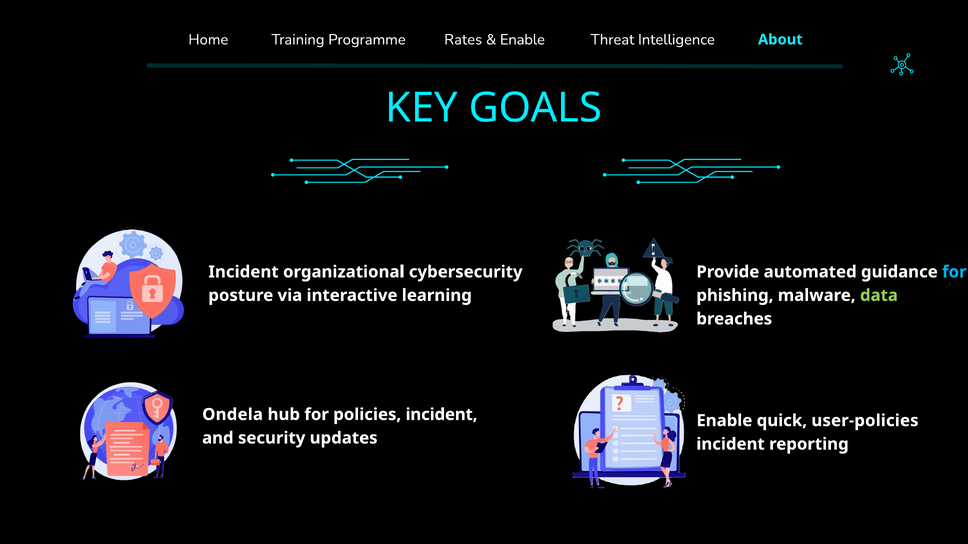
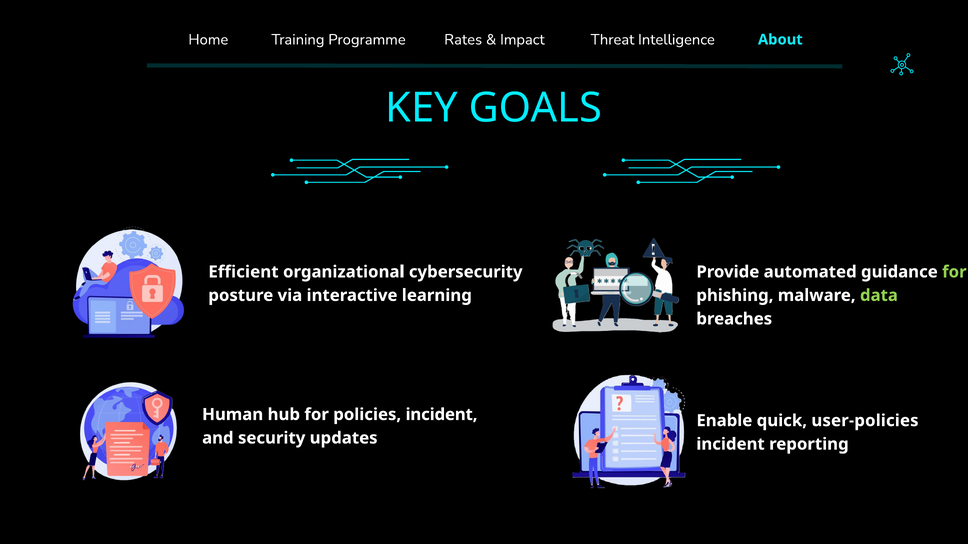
Enable at (522, 40): Enable -> Impact
Incident at (244, 272): Incident -> Efficient
for at (954, 272) colour: light blue -> light green
Ondela: Ondela -> Human
